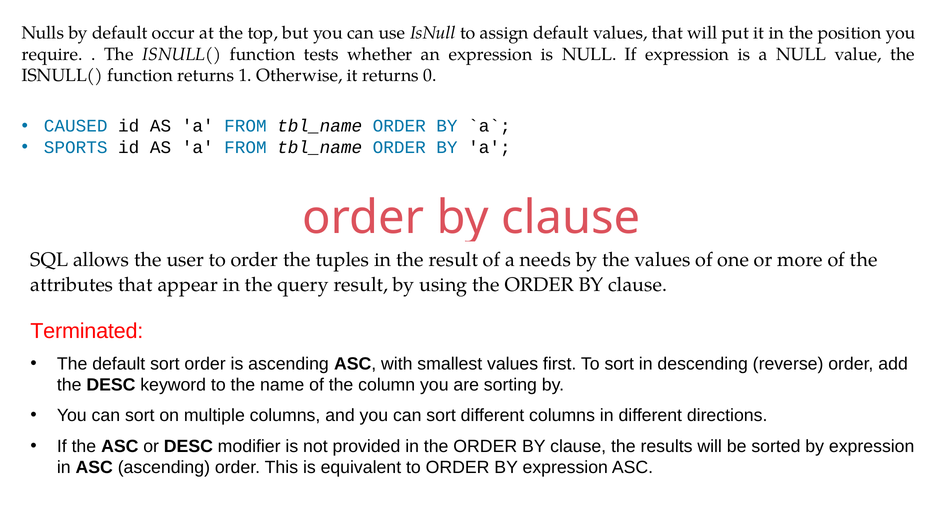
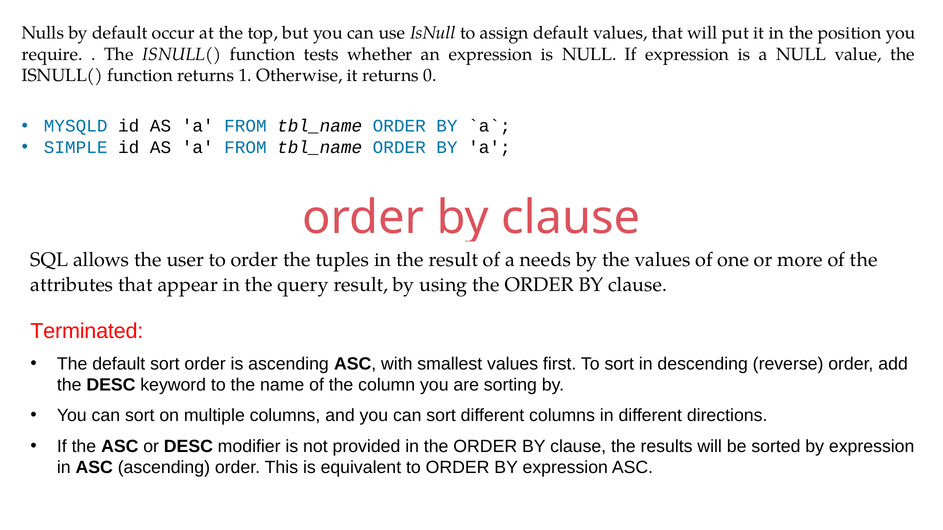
CAUSED: CAUSED -> MYSQLD
SPORTS: SPORTS -> SIMPLE
